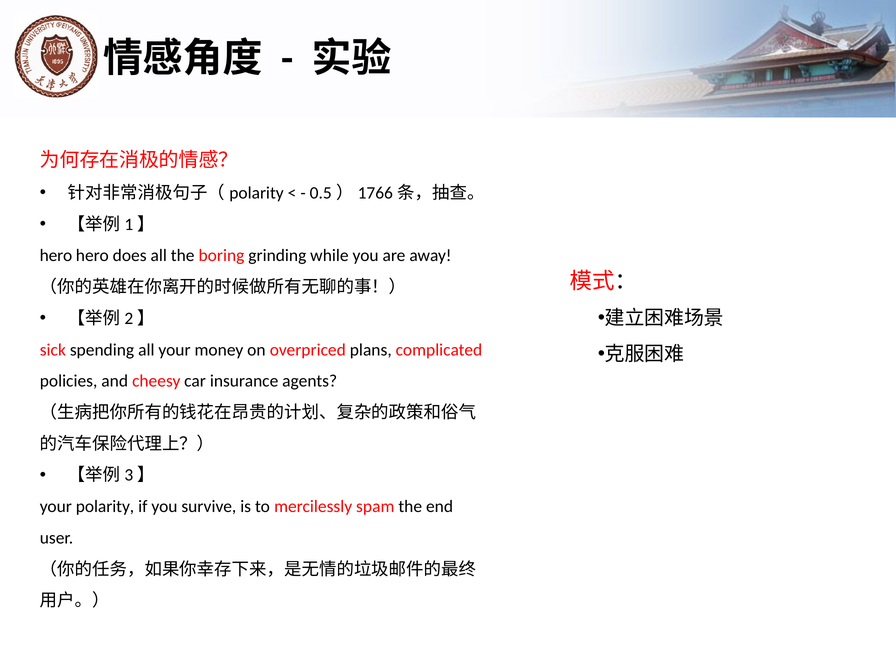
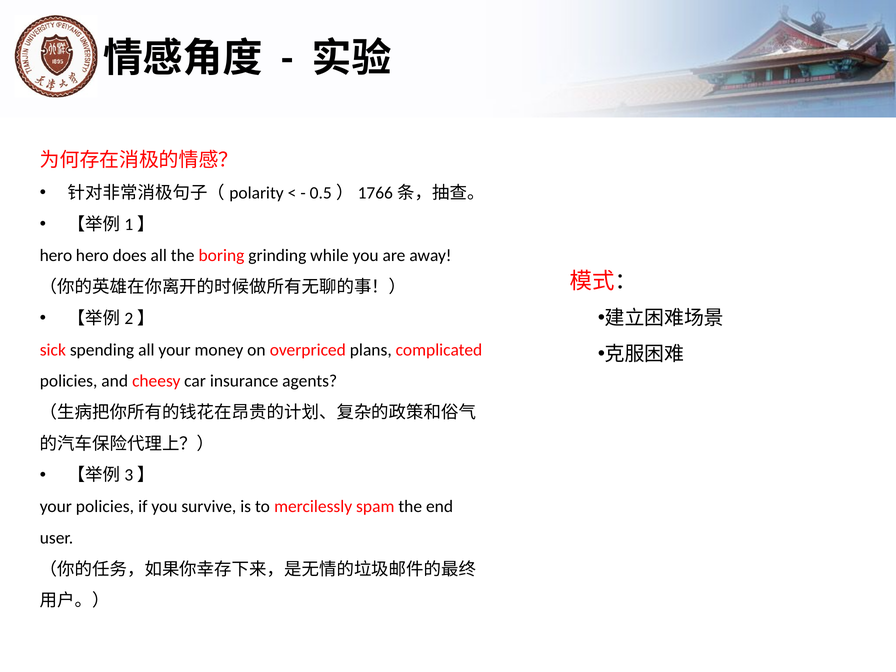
your polarity: polarity -> policies
